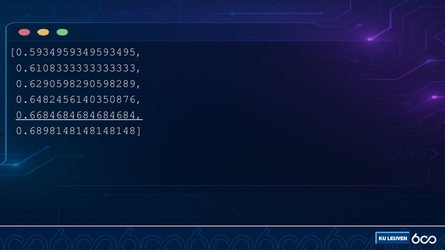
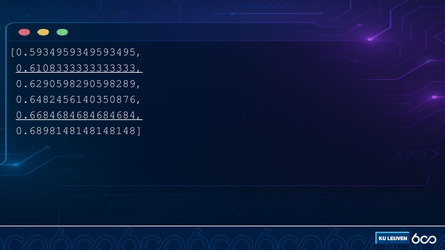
0.6108333333333333 underline: none -> present
